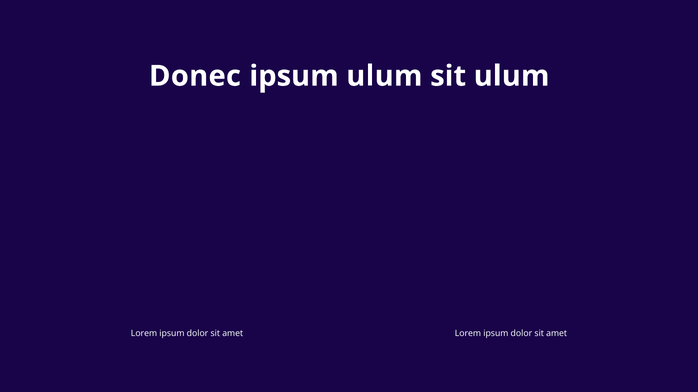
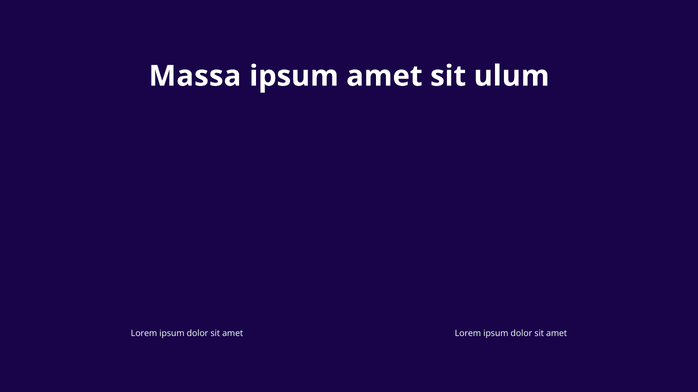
Donec: Donec -> Massa
ipsum ulum: ulum -> amet
